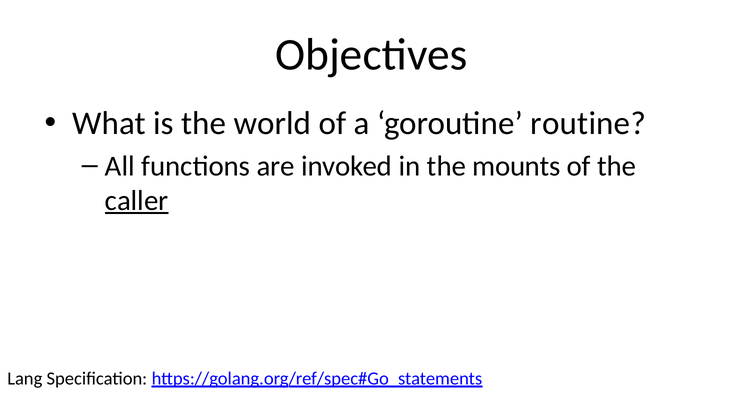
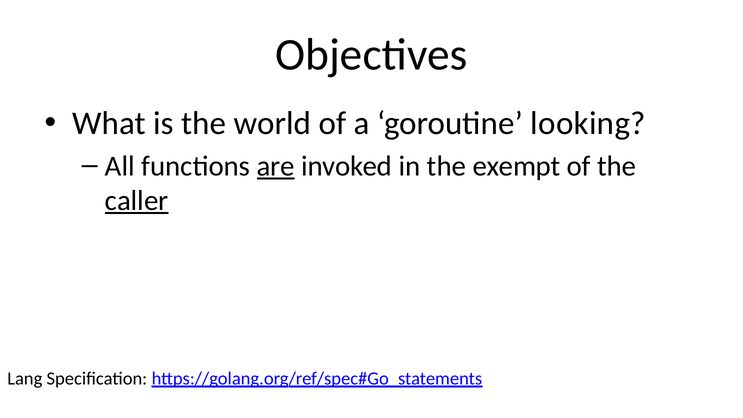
routine: routine -> looking
are underline: none -> present
mounts: mounts -> exempt
